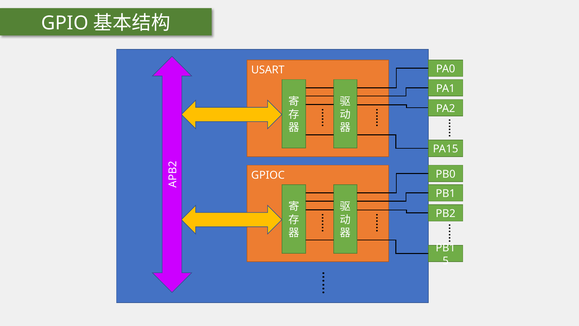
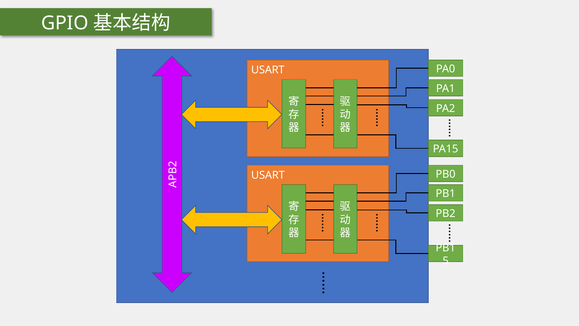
GPIOC at (268, 175): GPIOC -> USART
